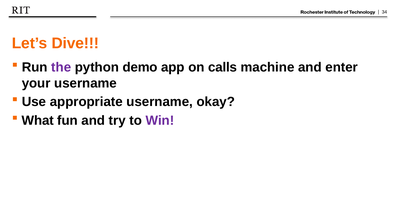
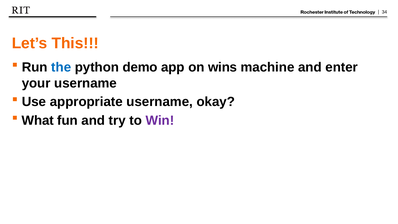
Dive: Dive -> This
the colour: purple -> blue
calls: calls -> wins
